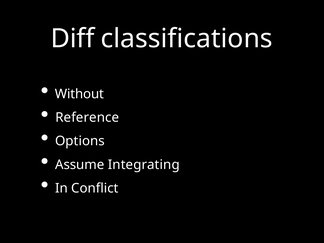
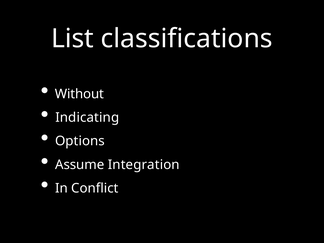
Diff: Diff -> List
Reference: Reference -> Indicating
Integrating: Integrating -> Integration
